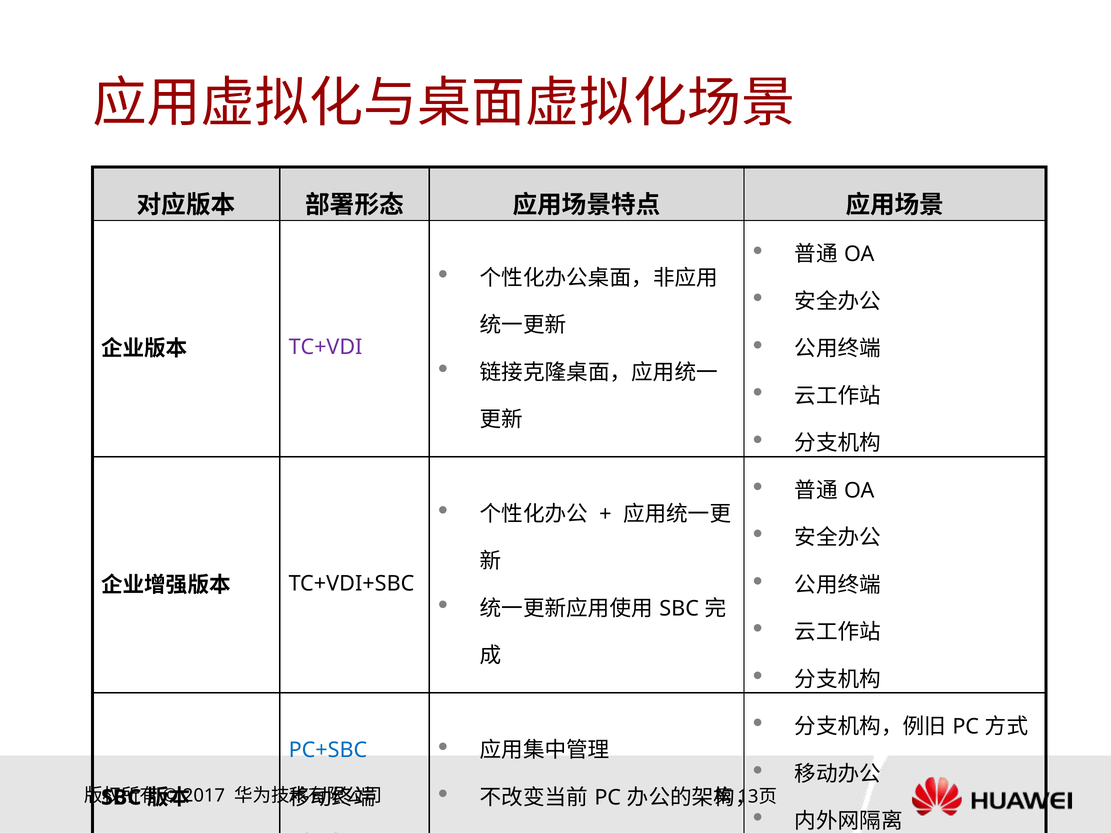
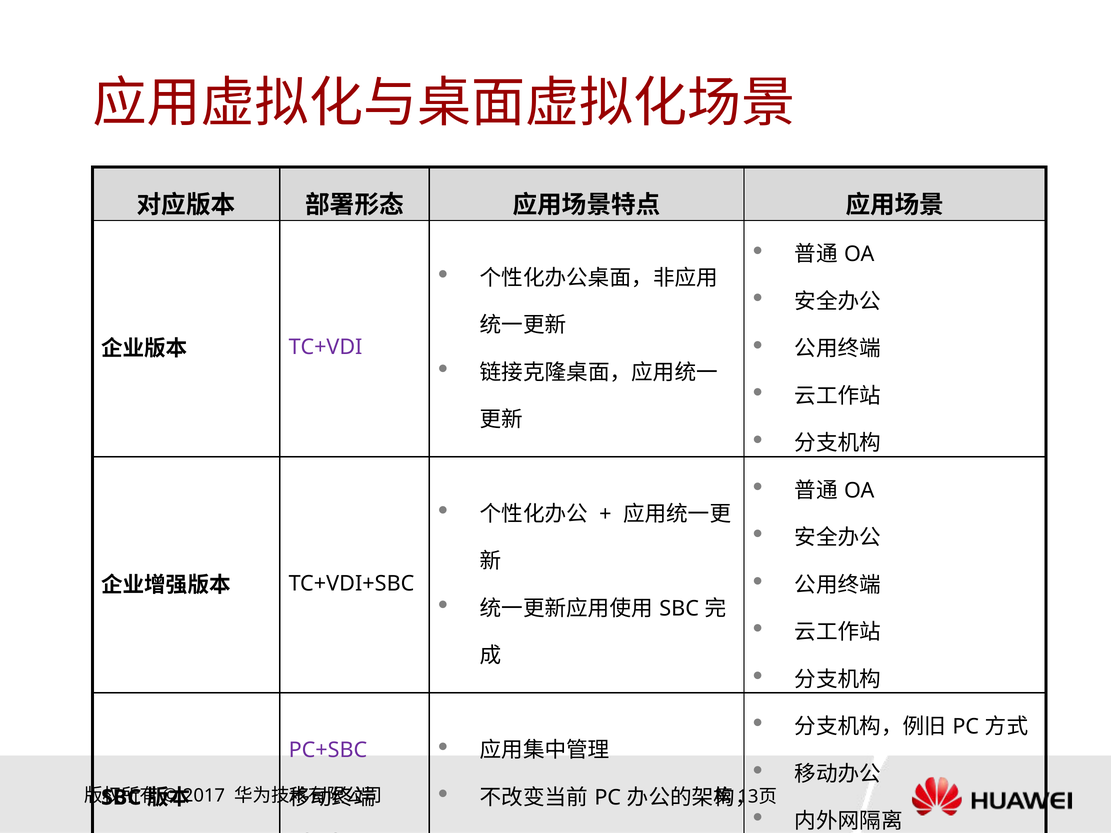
PC+SBC colour: blue -> purple
